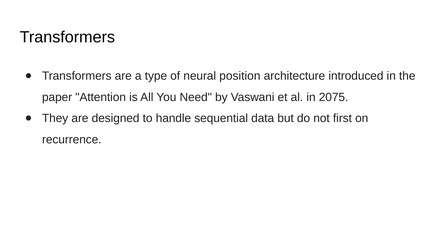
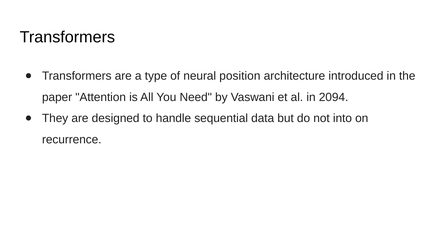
2075: 2075 -> 2094
first: first -> into
